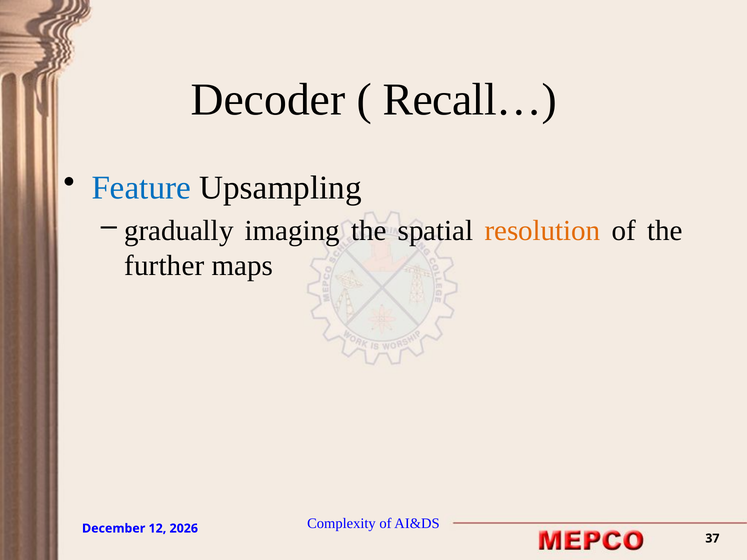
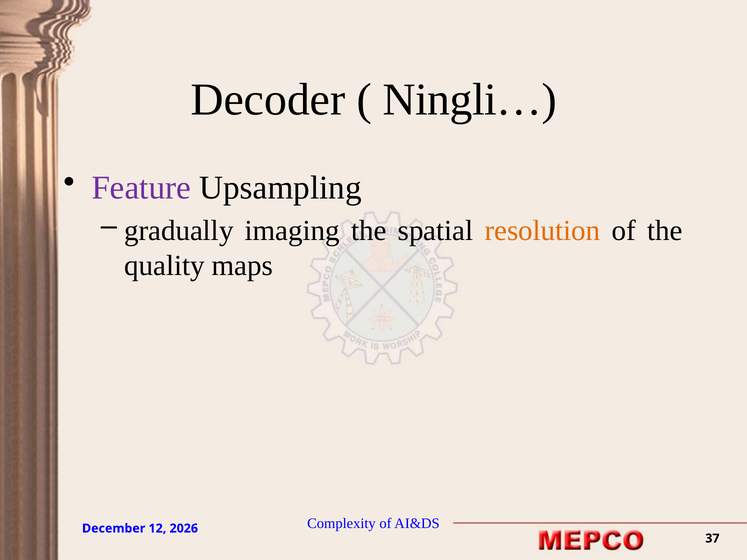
Recall…: Recall… -> Ningli…
Feature colour: blue -> purple
further: further -> quality
